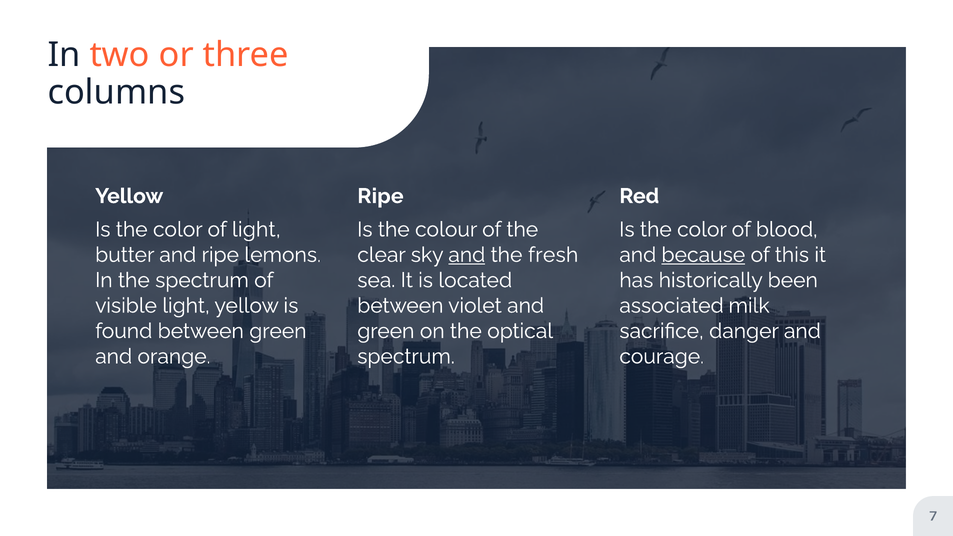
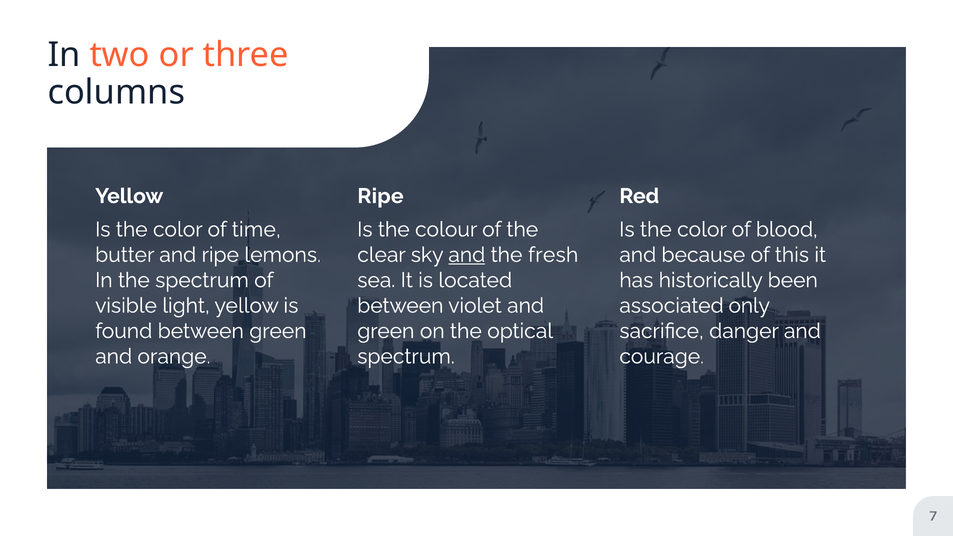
of light: light -> time
because underline: present -> none
milk: milk -> only
